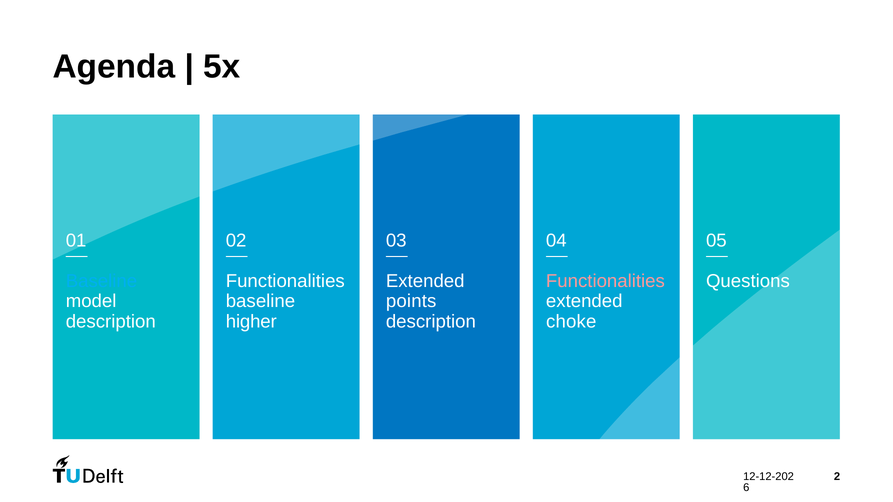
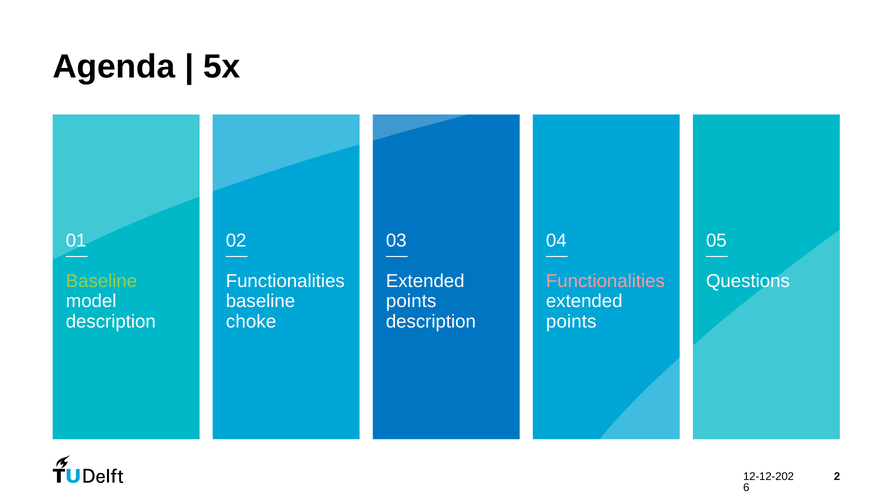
Baseline at (101, 281) colour: light blue -> light green
higher: higher -> choke
choke at (571, 322): choke -> points
